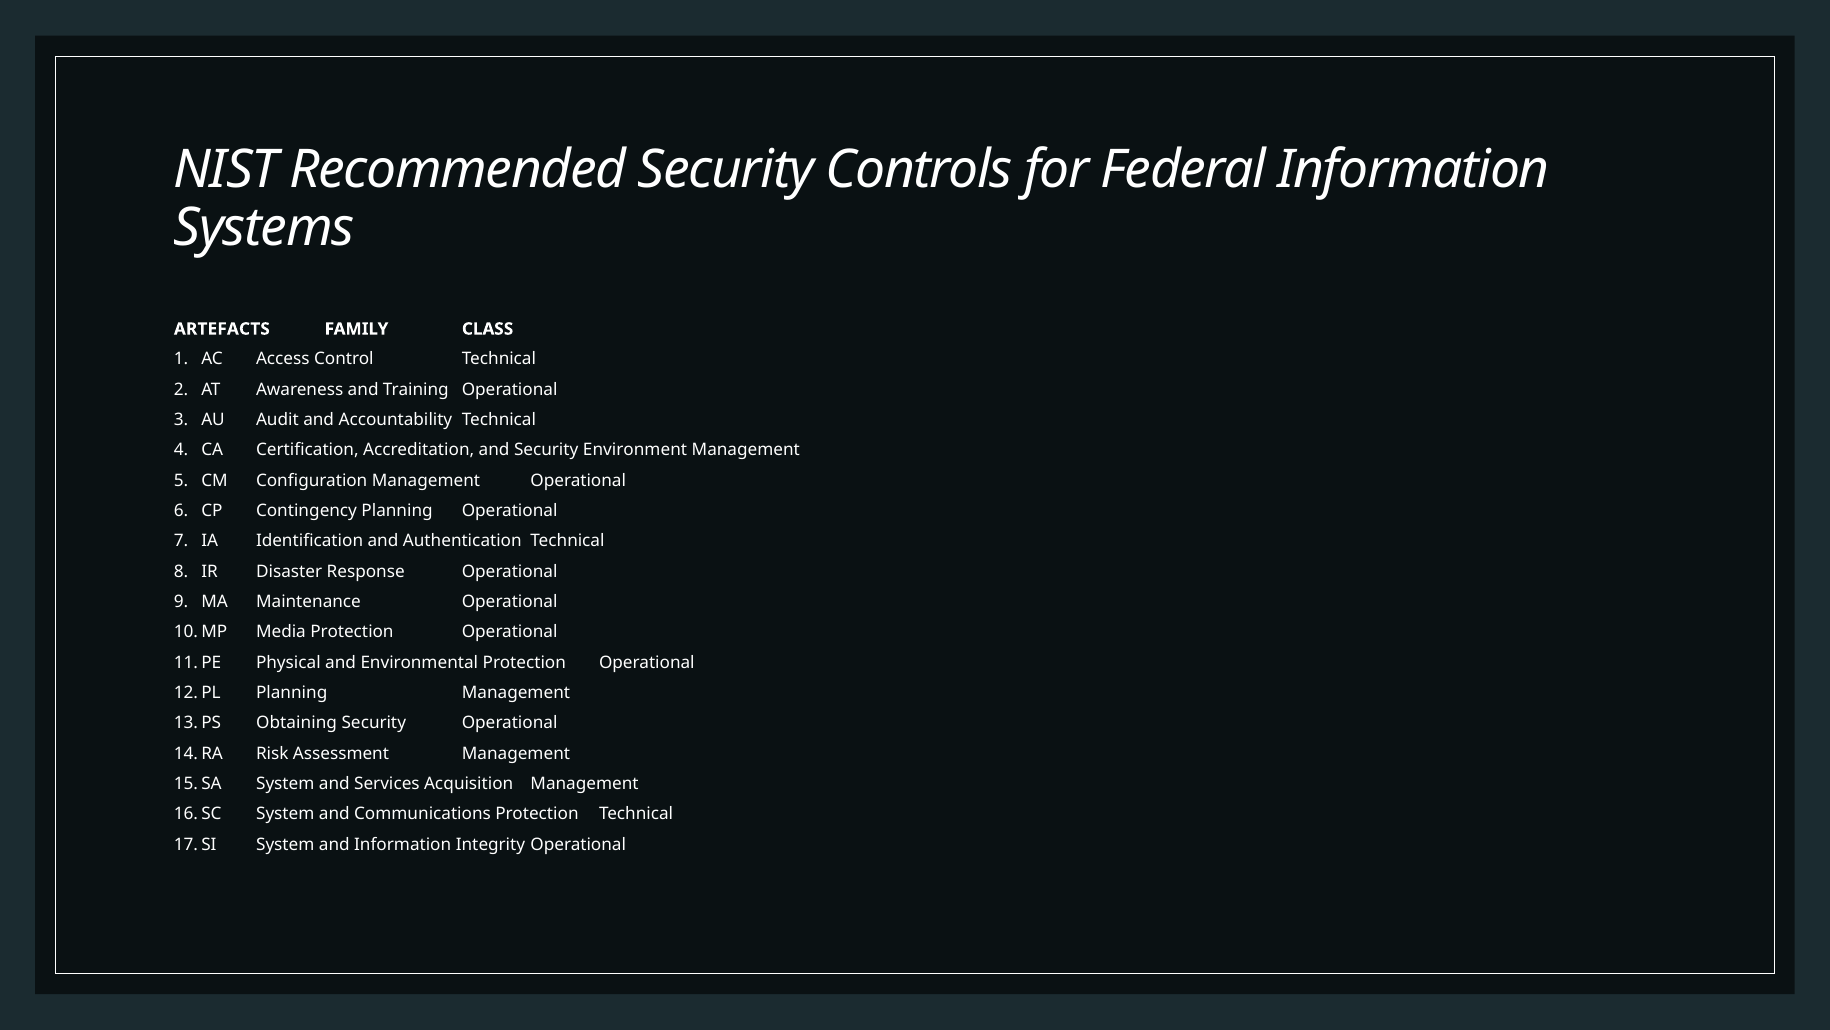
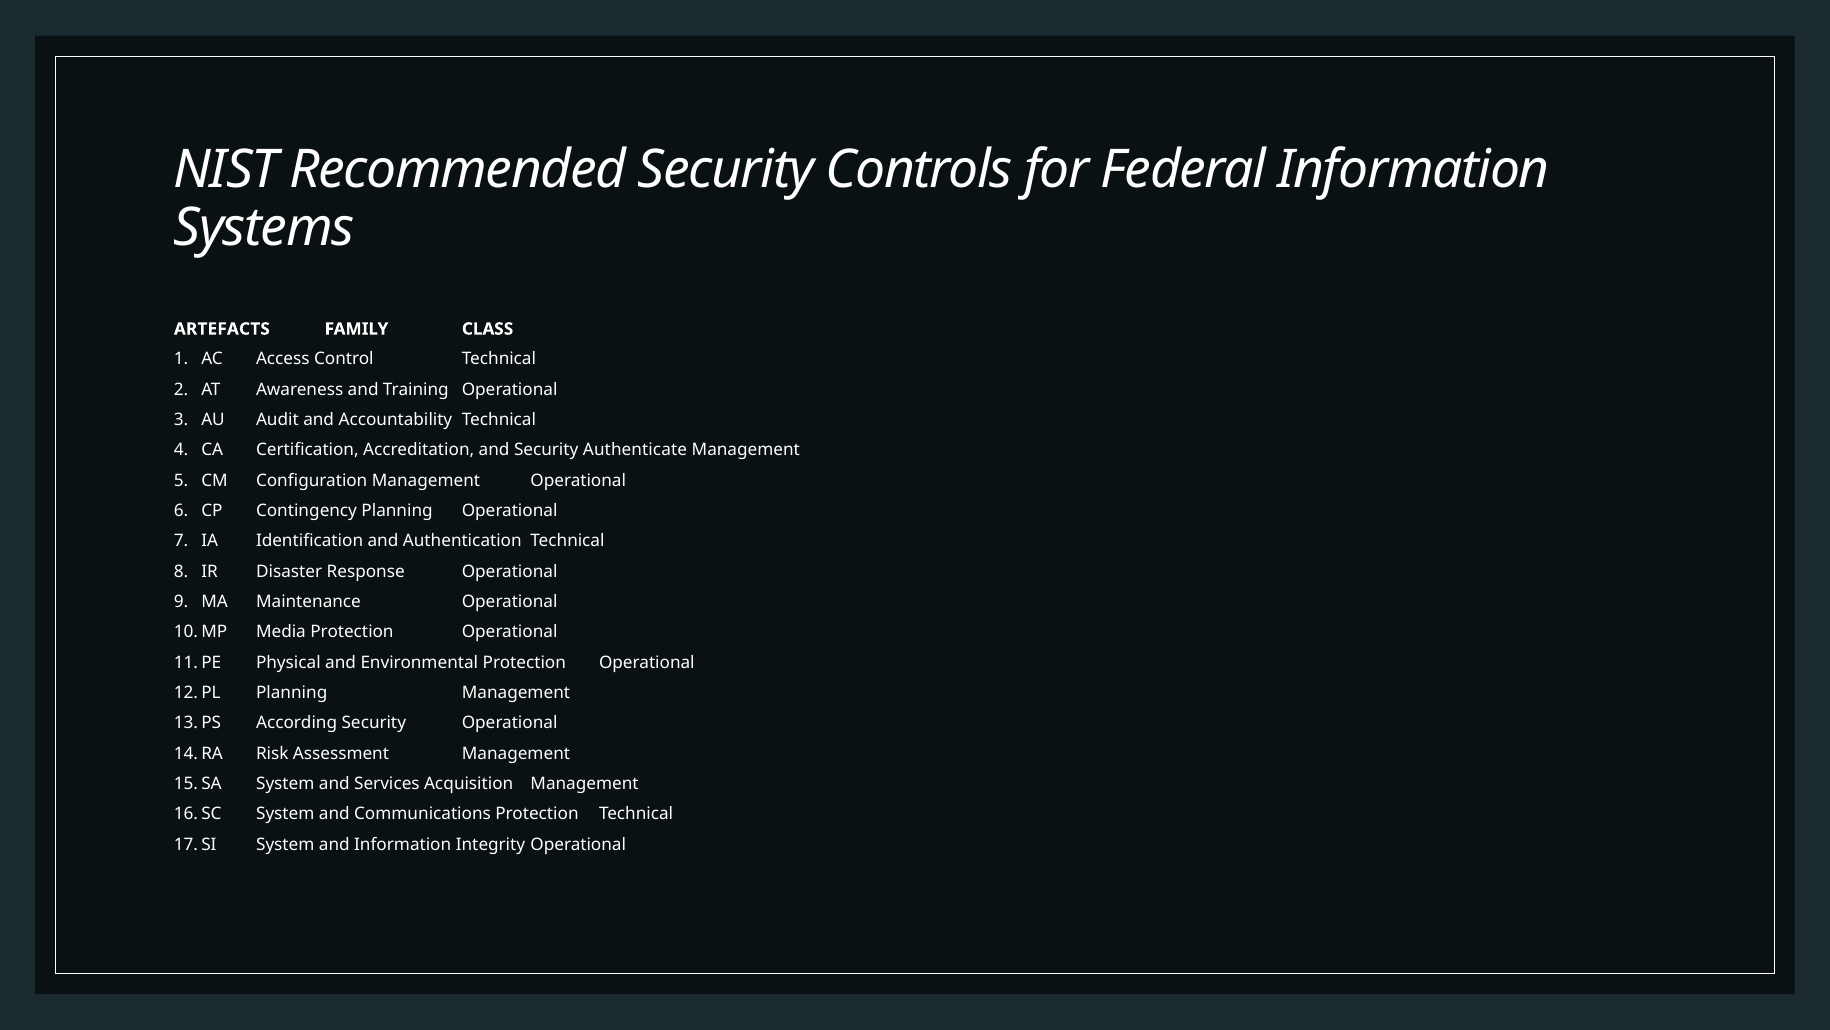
Environment: Environment -> Authenticate
Obtaining: Obtaining -> According
